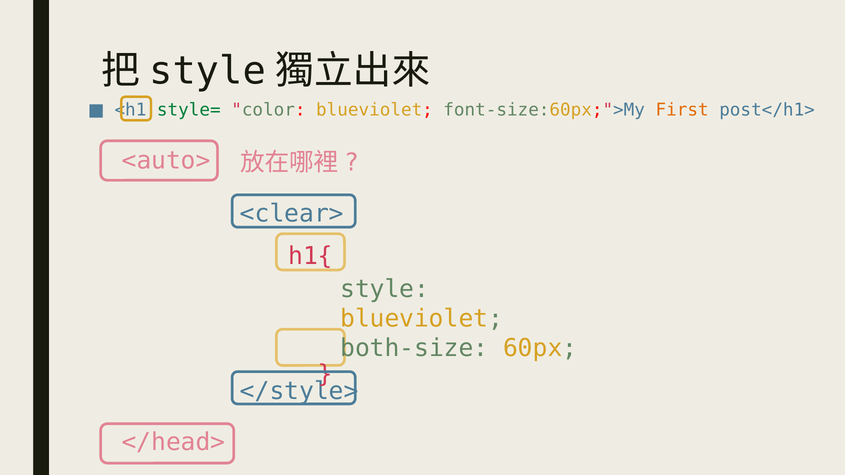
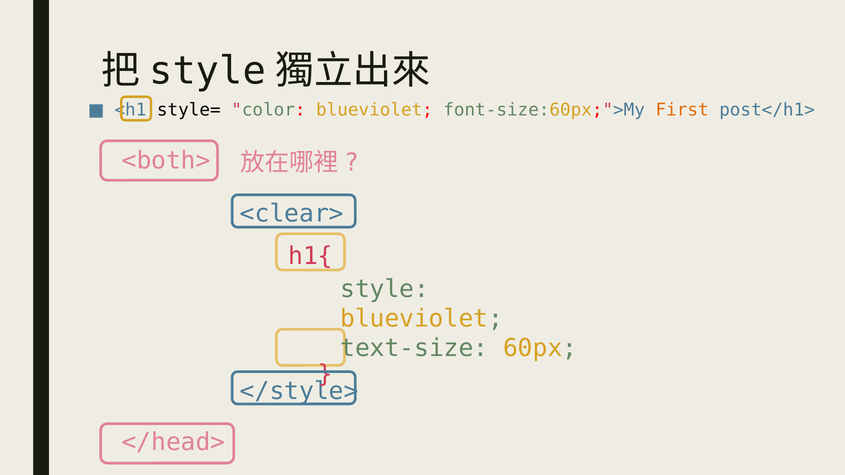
style= colour: green -> black
<auto>: <auto> -> <both>
both-size: both-size -> text-size
